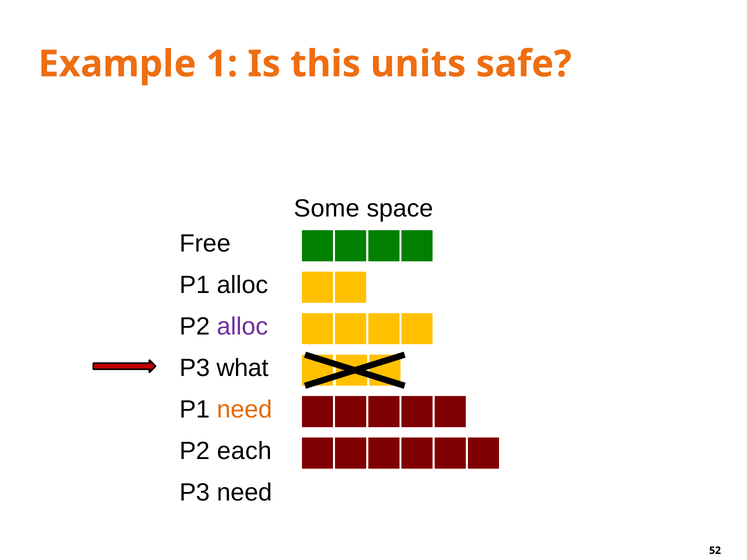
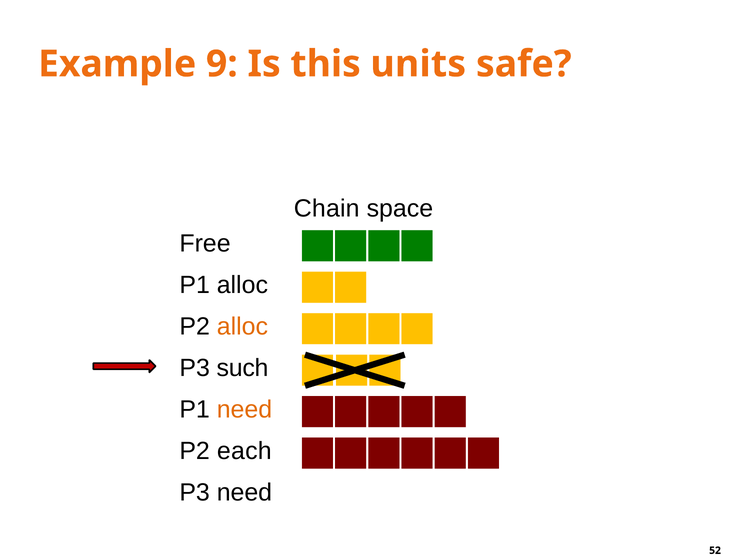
1: 1 -> 9
Some: Some -> Chain
alloc at (242, 327) colour: purple -> orange
what: what -> such
